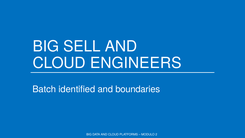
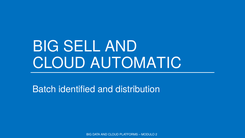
ENGINEERS: ENGINEERS -> AUTOMATIC
boundaries: boundaries -> distribution
